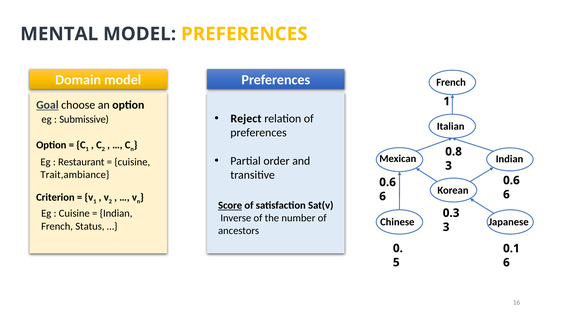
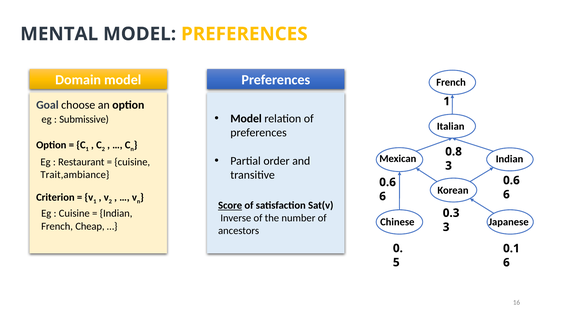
Goal underline: present -> none
Reject at (246, 118): Reject -> Model
Status: Status -> Cheap
